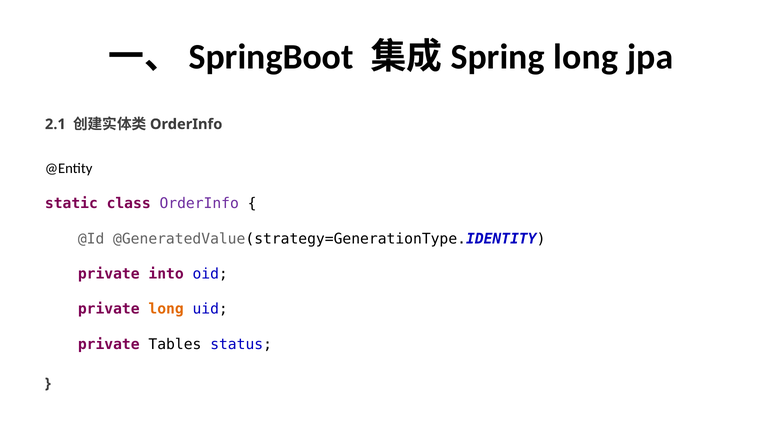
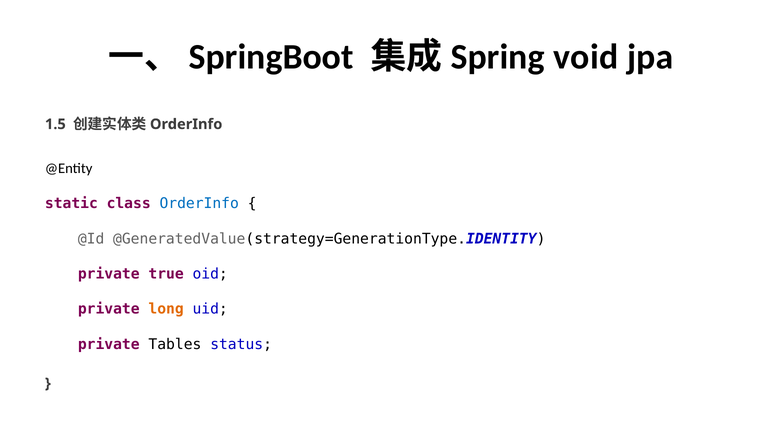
long at (586, 57): long -> void
2.1: 2.1 -> 1.5
OrderInfo at (199, 204) colour: purple -> blue
into: into -> true
